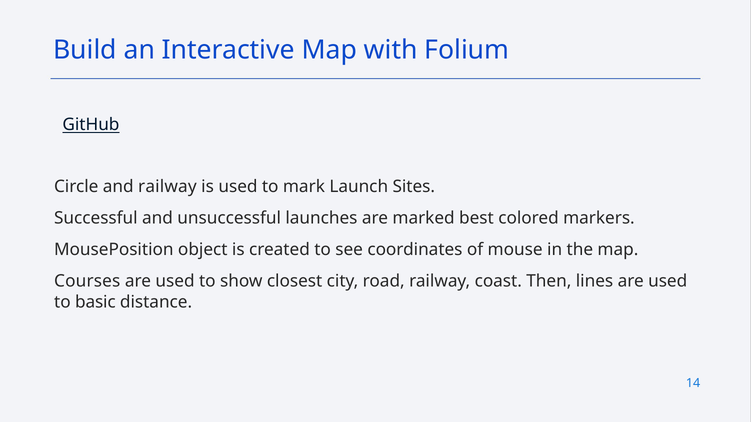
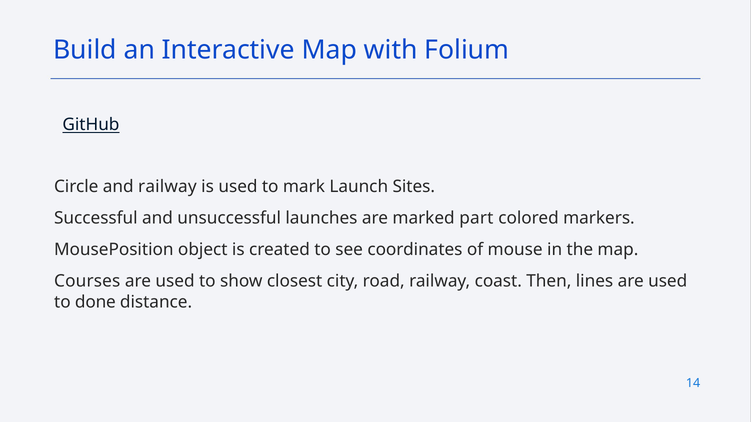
best: best -> part
basic: basic -> done
